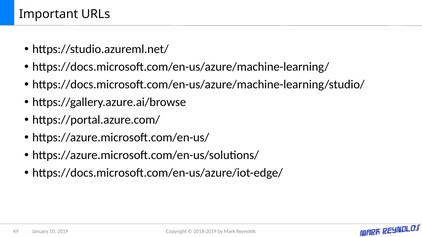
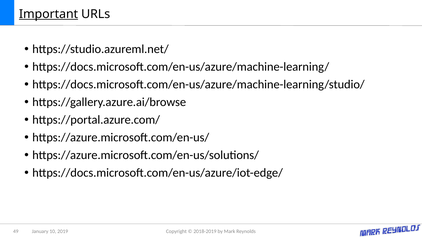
Important underline: none -> present
